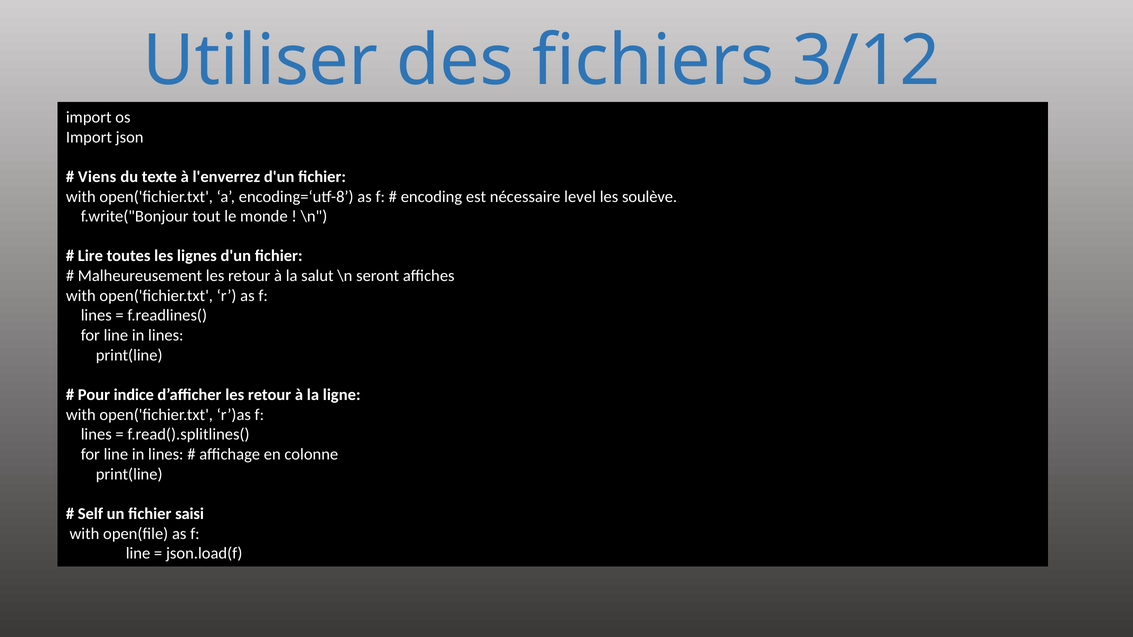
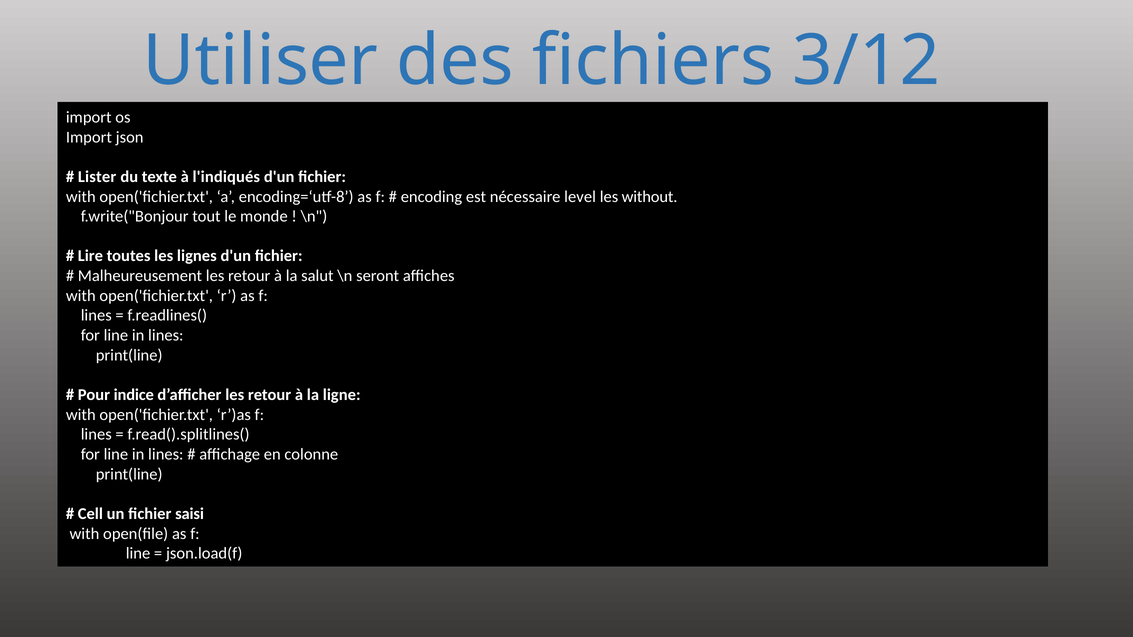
Viens: Viens -> Lister
l'enverrez: l'enverrez -> l'indiqués
soulève: soulève -> without
Self: Self -> Cell
